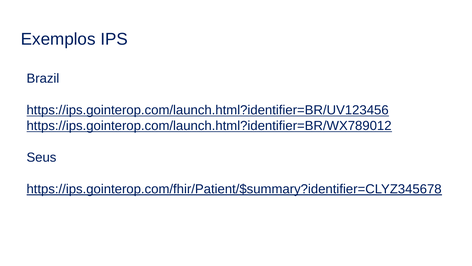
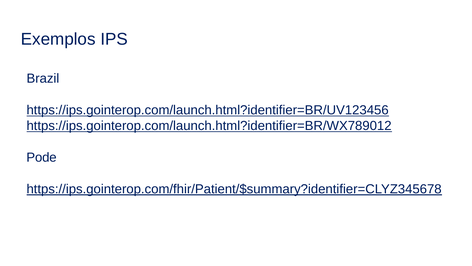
Seus: Seus -> Pode
